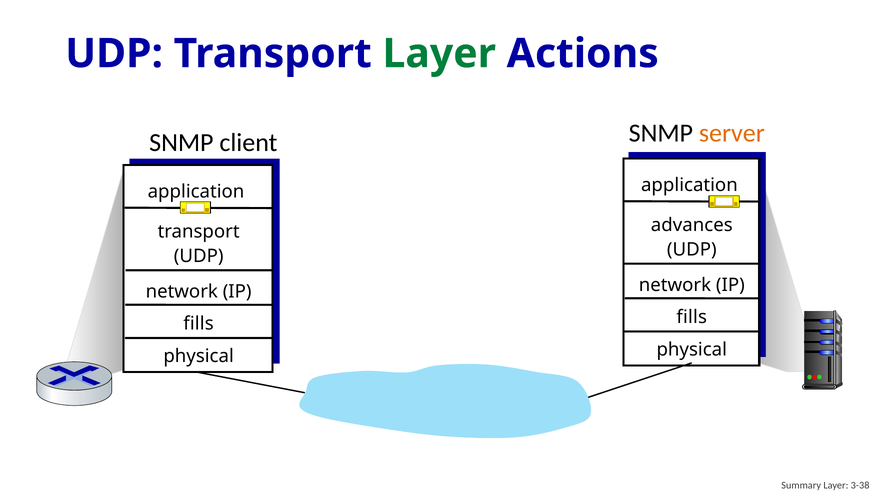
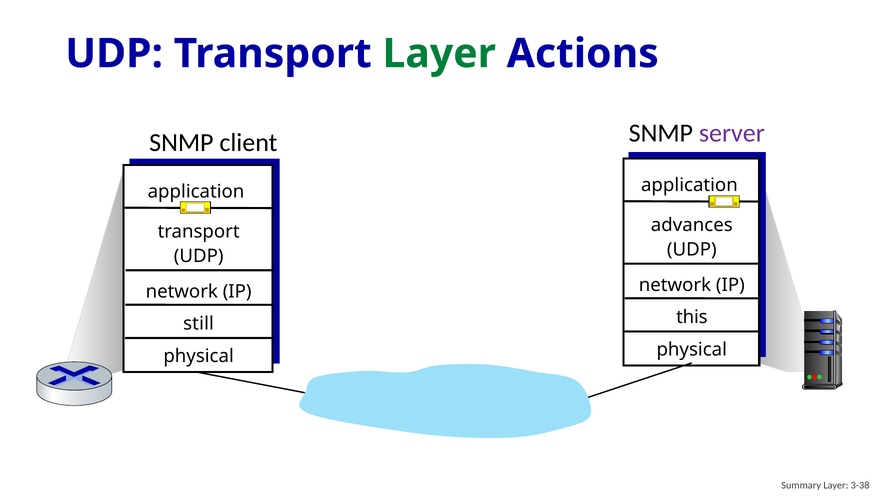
server colour: orange -> purple
fills at (692, 317): fills -> this
fills at (199, 324): fills -> still
